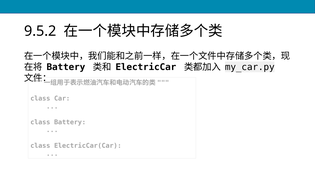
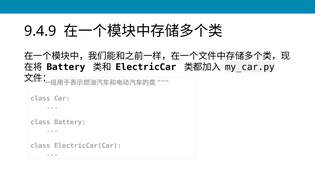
9.5.2: 9.5.2 -> 9.4.9
